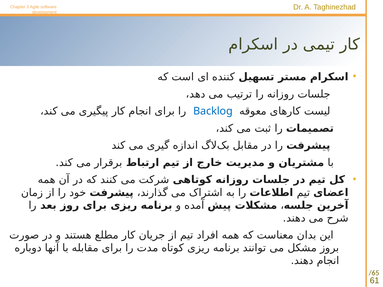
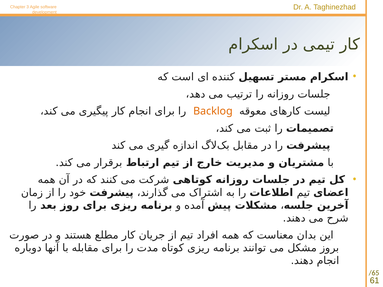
Backlog colour: blue -> orange
